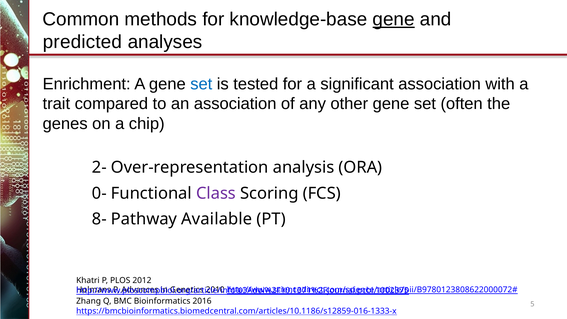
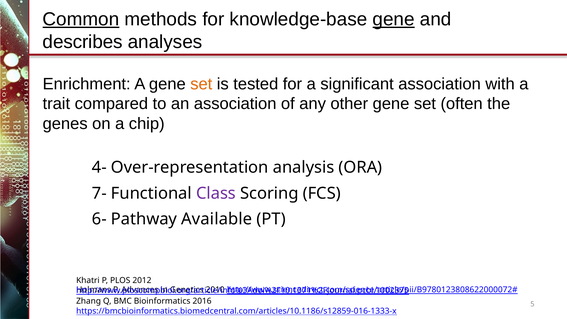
Common underline: none -> present
predicted: predicted -> describes
set at (201, 84) colour: blue -> orange
2-: 2- -> 4-
0-: 0- -> 7-
8-: 8- -> 6-
